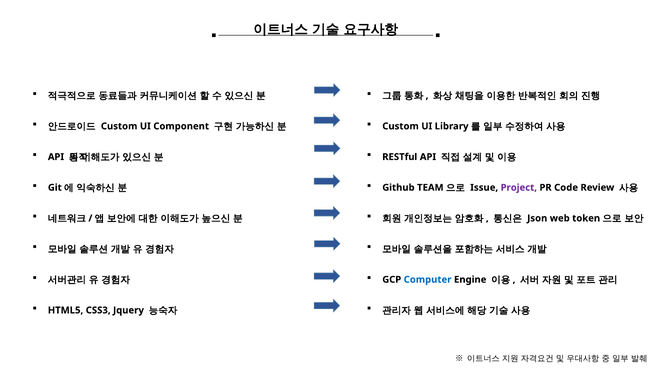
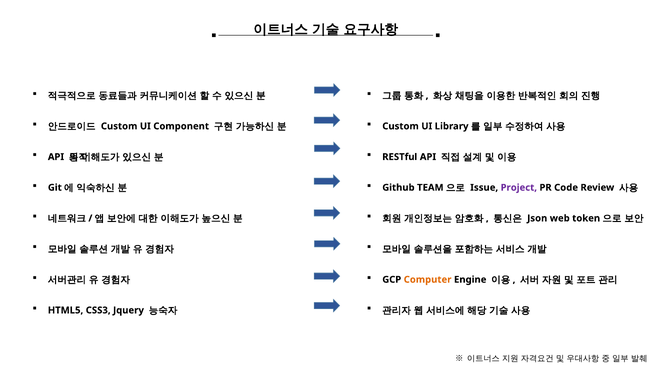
Computer colour: blue -> orange
